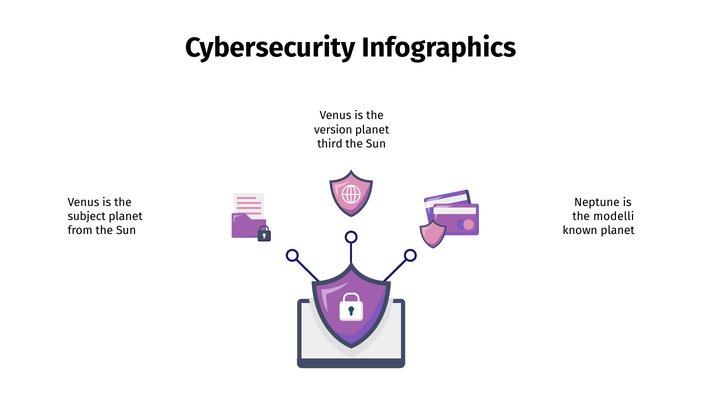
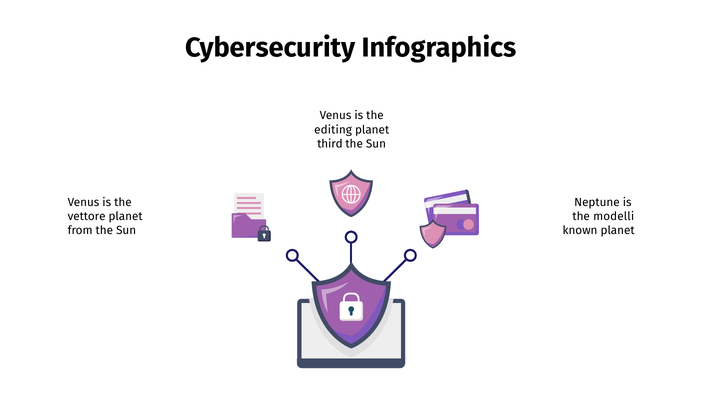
version: version -> editing
subject: subject -> vettore
